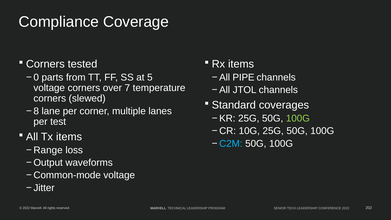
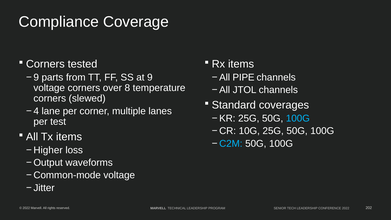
0 at (36, 77): 0 -> 9
at 5: 5 -> 9
7: 7 -> 8
8: 8 -> 4
100G at (298, 118) colour: light green -> light blue
Range: Range -> Higher
